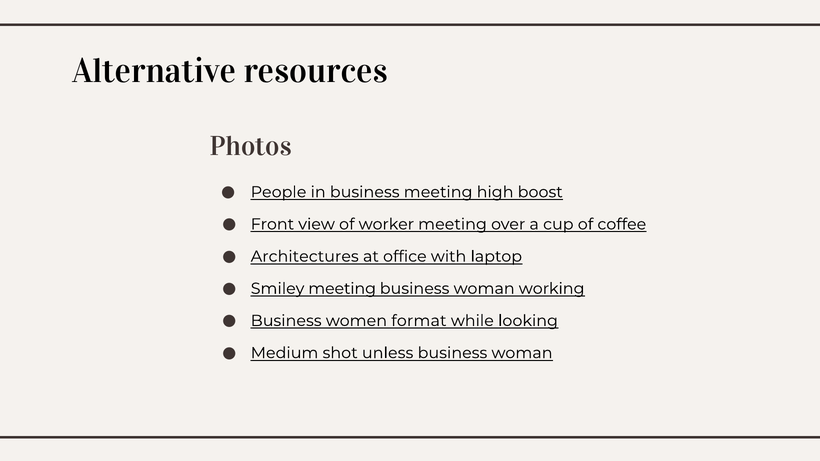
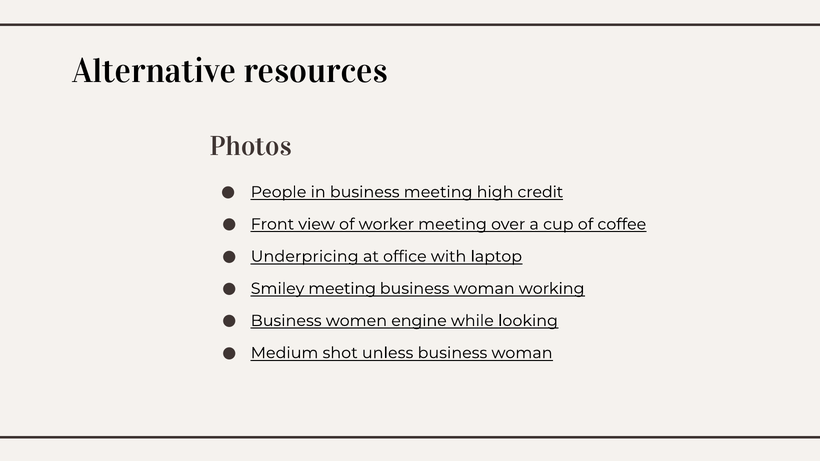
boost: boost -> credit
Architectures: Architectures -> Underpricing
format: format -> engine
